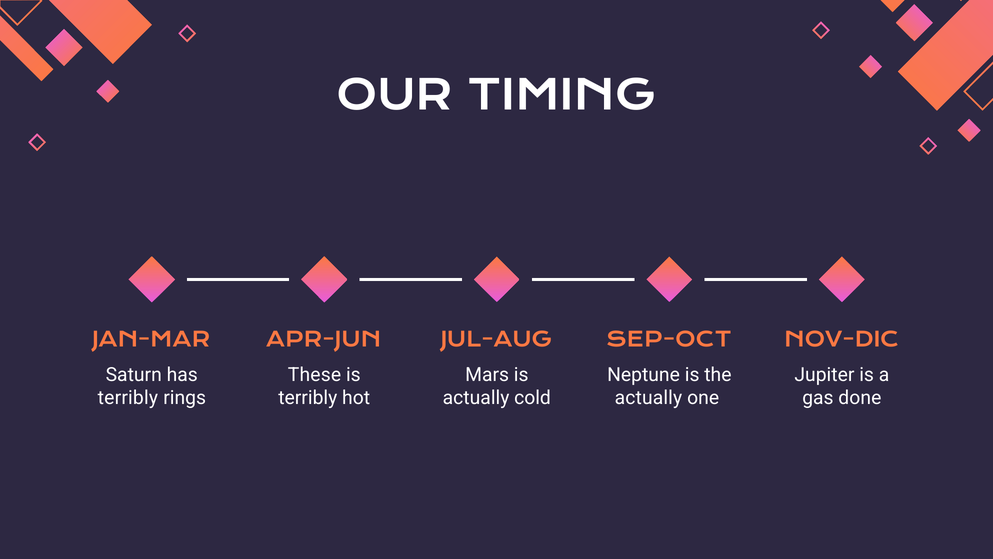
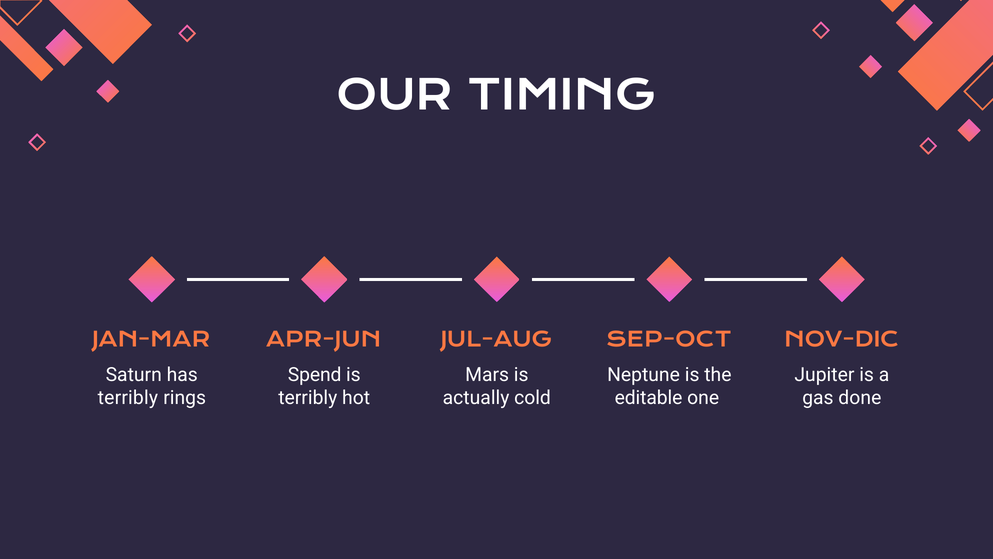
These: These -> Spend
actually at (648, 398): actually -> editable
